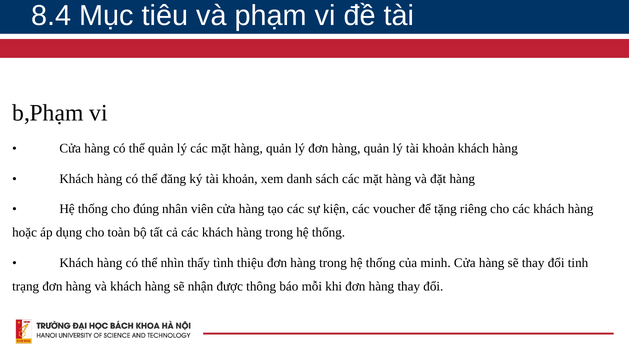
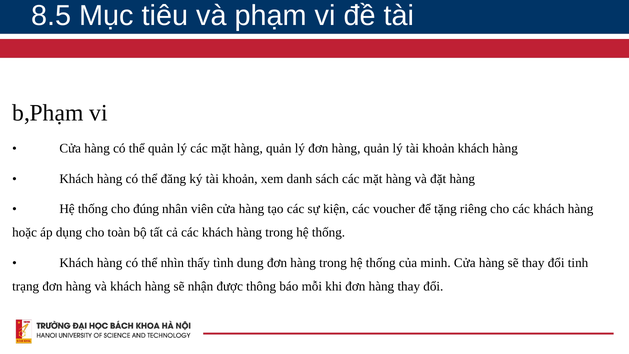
8.4: 8.4 -> 8.5
thiệu: thiệu -> dung
